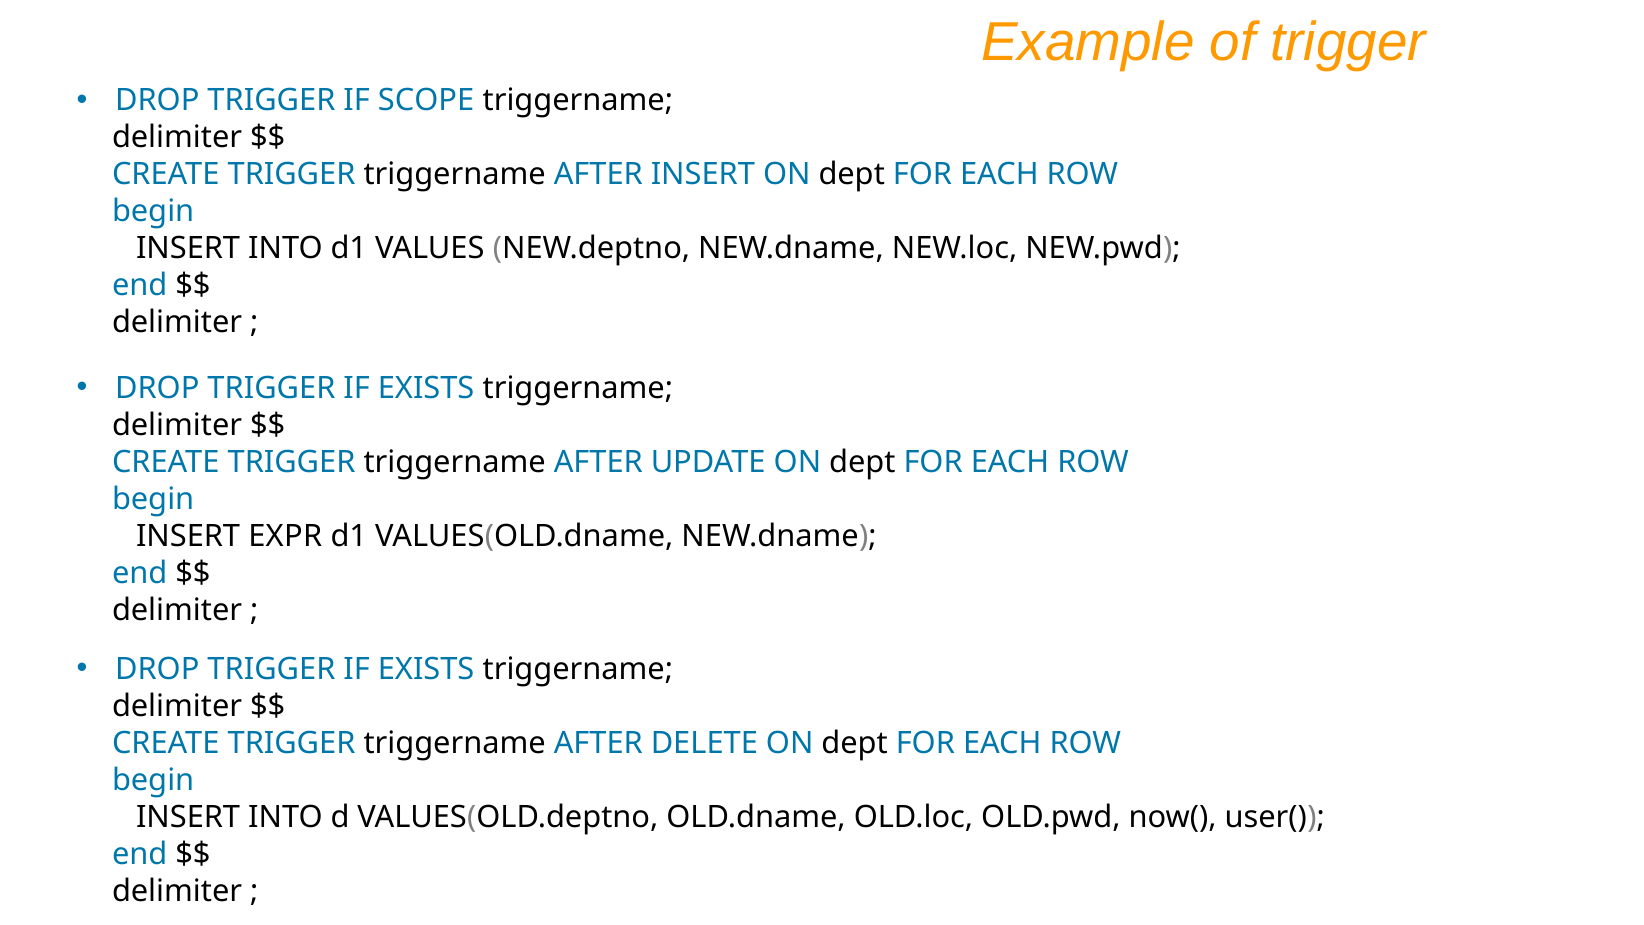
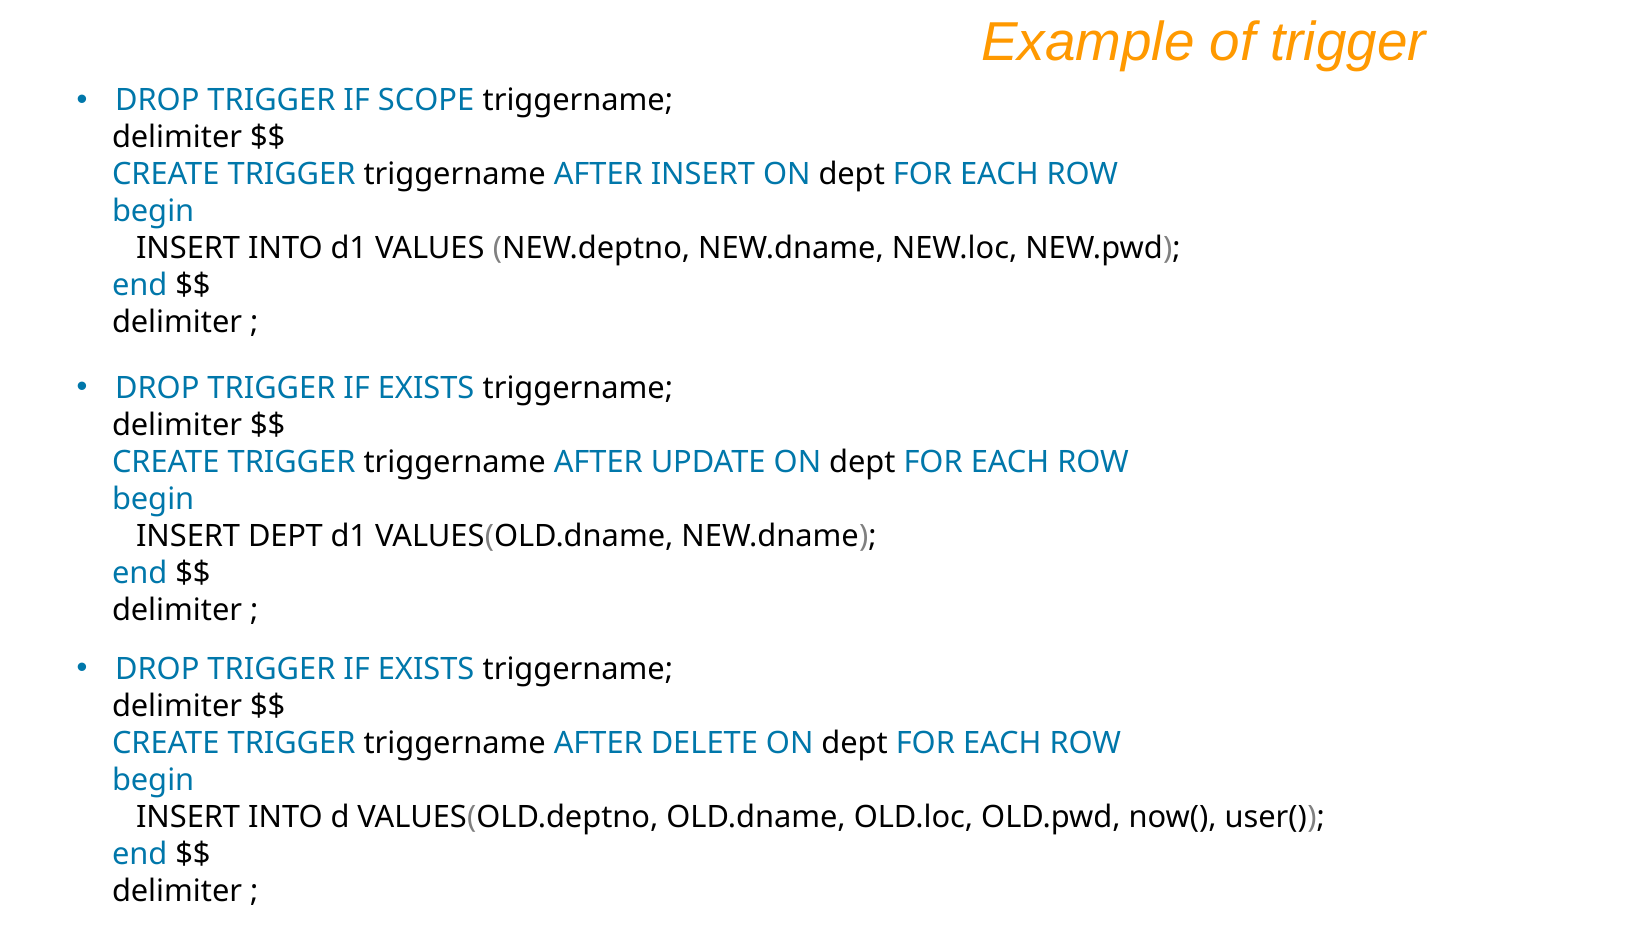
INSERT EXPR: EXPR -> DEPT
